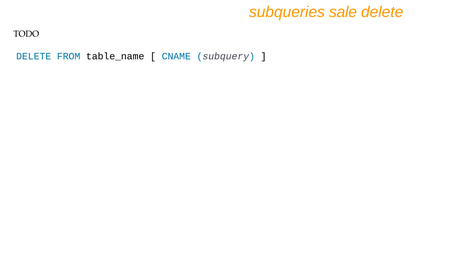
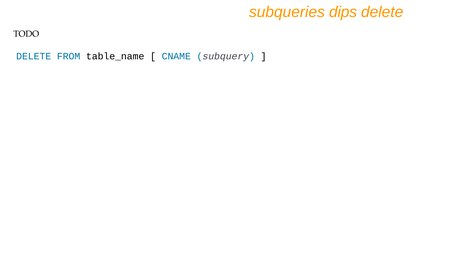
sale: sale -> dips
